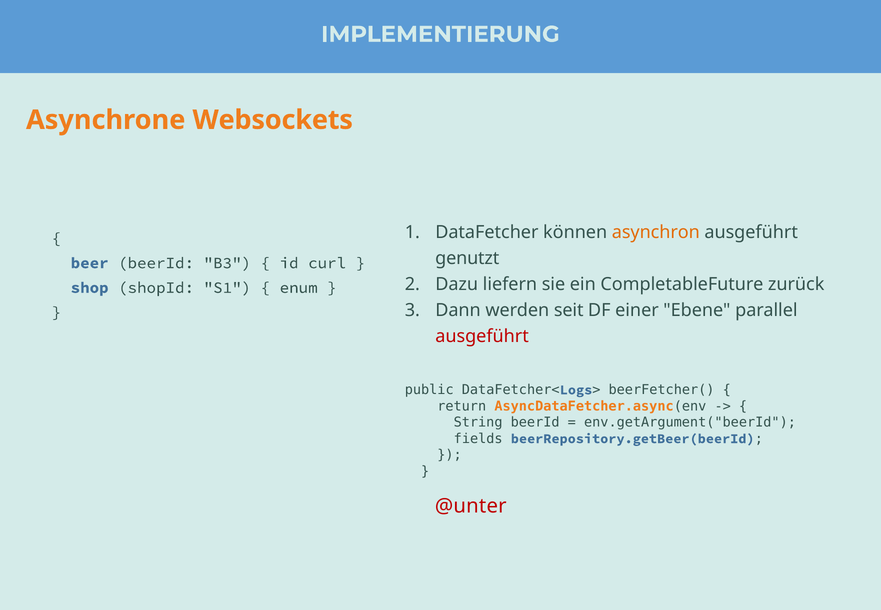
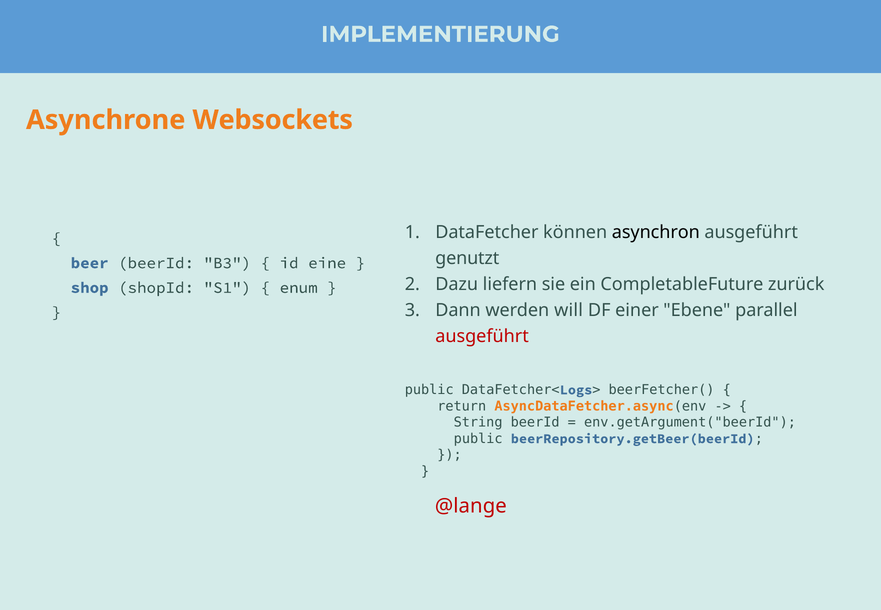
asynchron colour: orange -> black
curl: curl -> eine
seit: seit -> will
fields at (478, 439): fields -> public
@unter: @unter -> @lange
